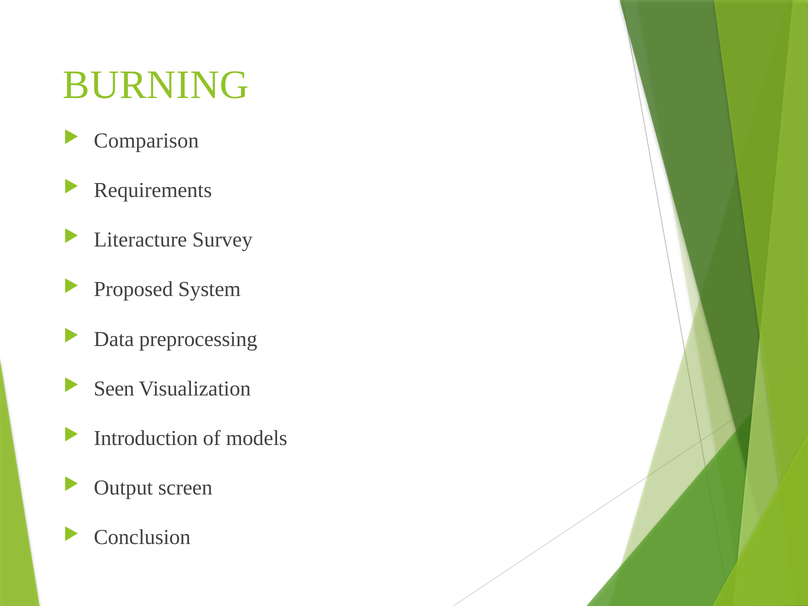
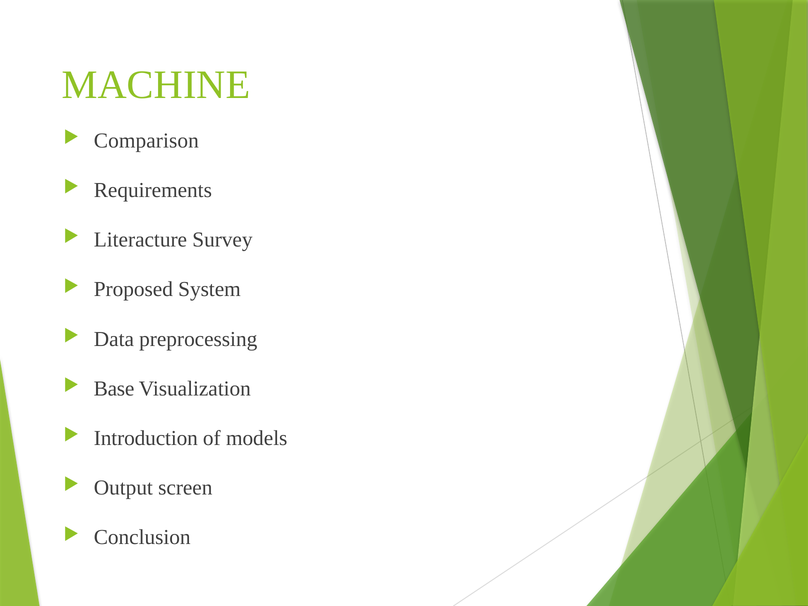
BURNING: BURNING -> MACHINE
Seen: Seen -> Base
